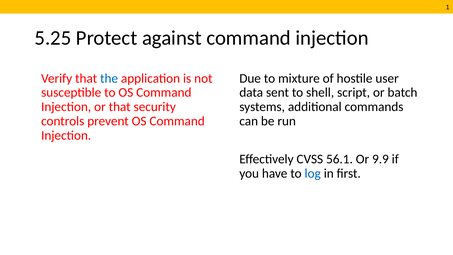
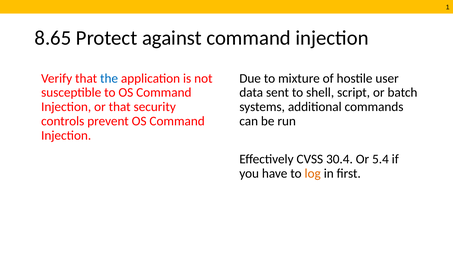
5.25: 5.25 -> 8.65
56.1: 56.1 -> 30.4
9.9: 9.9 -> 5.4
log colour: blue -> orange
